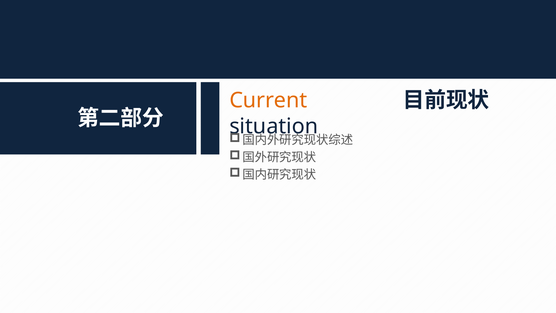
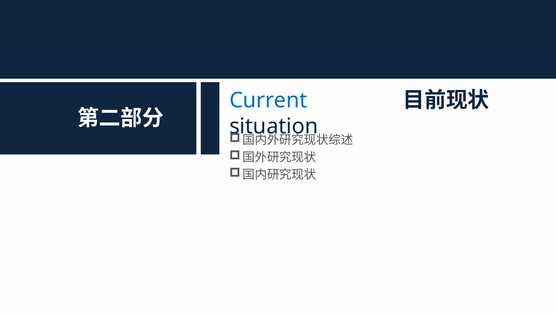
Current colour: orange -> blue
